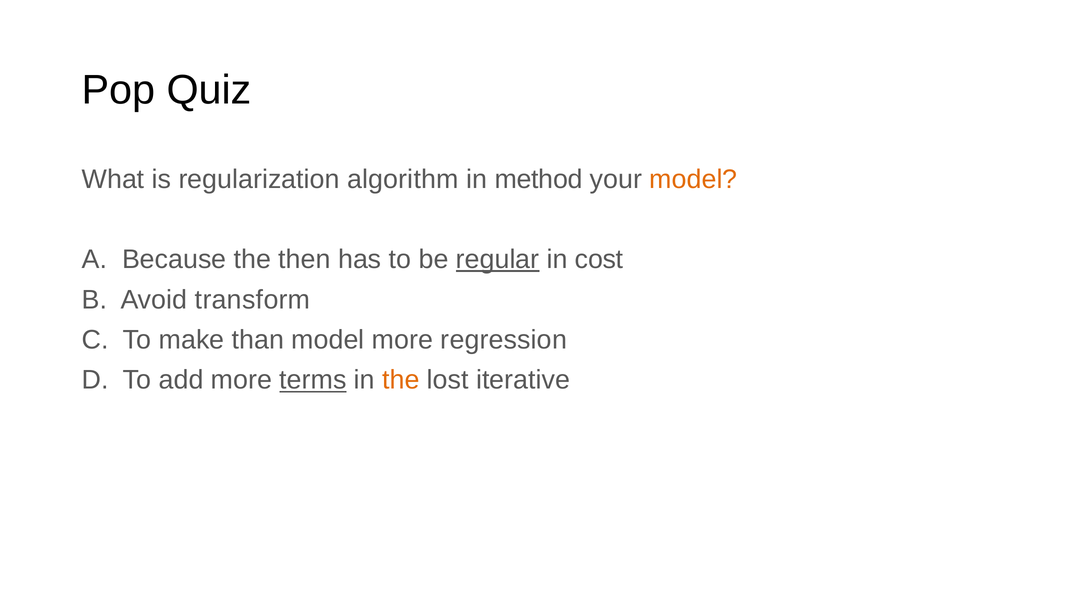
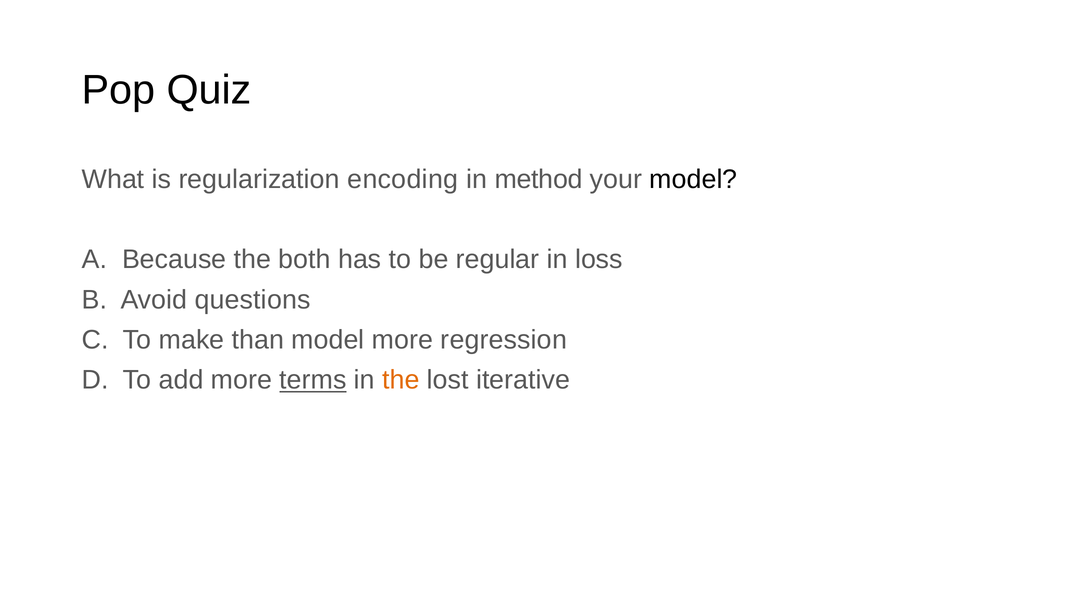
algorithm: algorithm -> encoding
model at (693, 179) colour: orange -> black
then: then -> both
regular underline: present -> none
cost: cost -> loss
transform: transform -> questions
